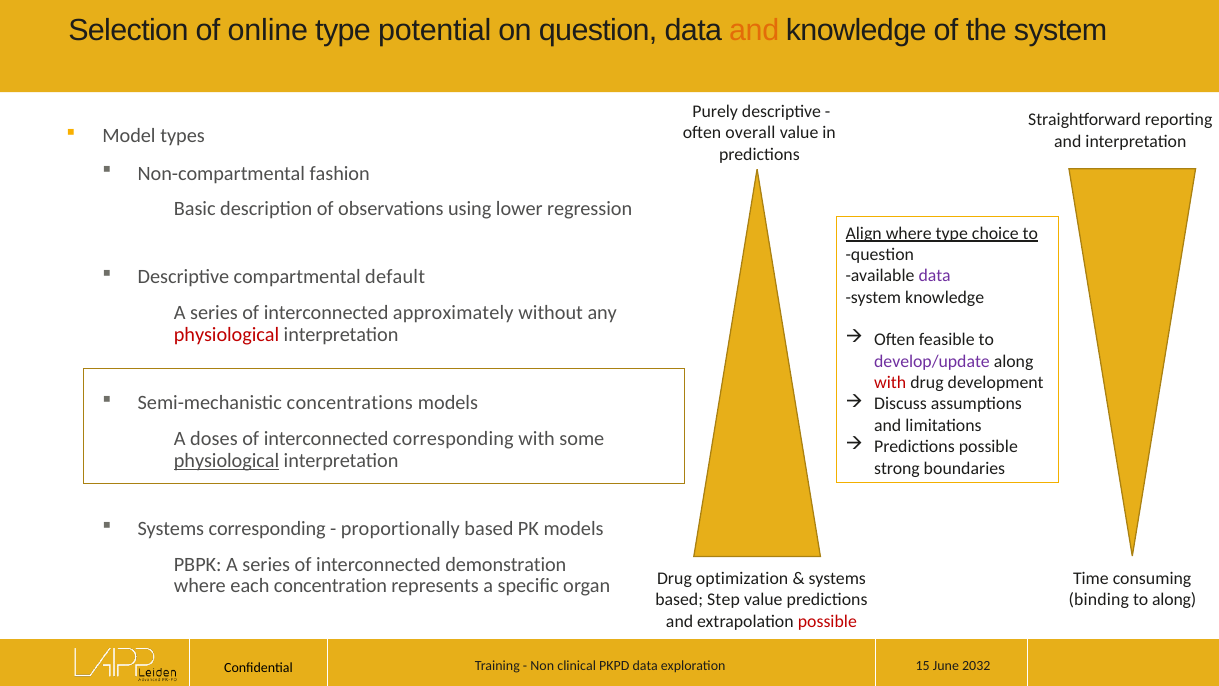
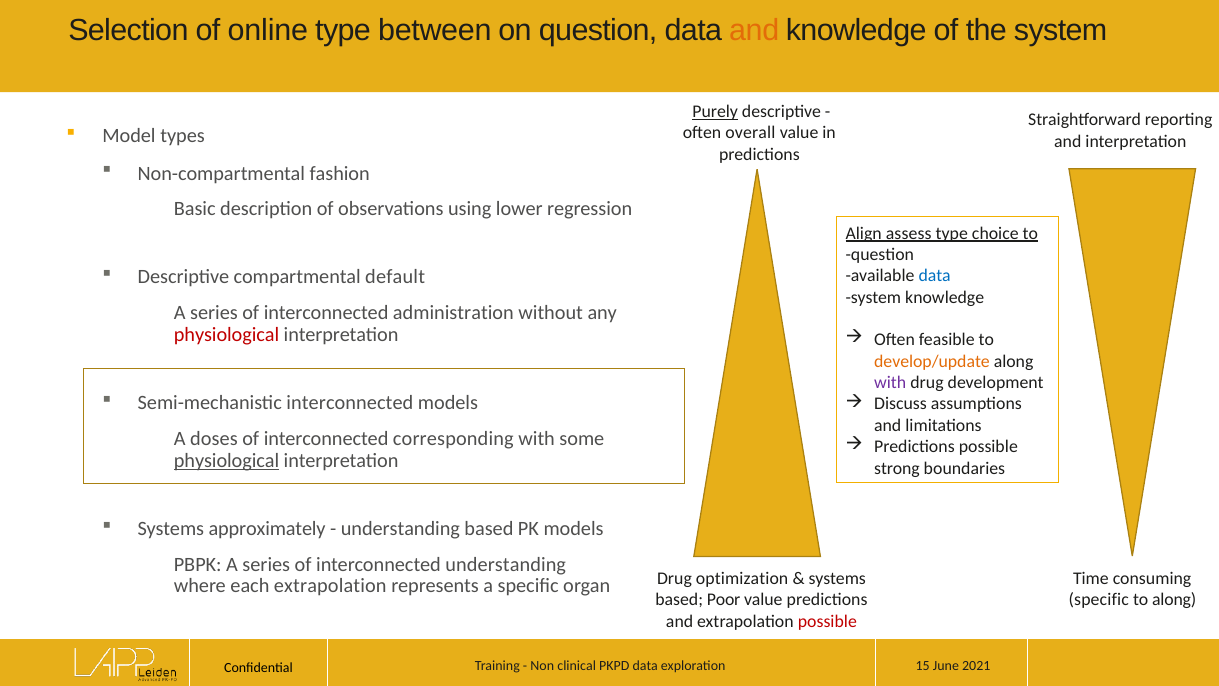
potential: potential -> between
Purely underline: none -> present
Align where: where -> assess
data at (935, 276) colour: purple -> blue
approximately: approximately -> administration
develop/update colour: purple -> orange
with at (890, 383) colour: red -> purple
Semi-mechanistic concentrations: concentrations -> interconnected
Systems corresponding: corresponding -> approximately
proportionally at (400, 529): proportionally -> understanding
interconnected demonstration: demonstration -> understanding
each concentration: concentration -> extrapolation
Step: Step -> Poor
binding at (1099, 600): binding -> specific
2032: 2032 -> 2021
